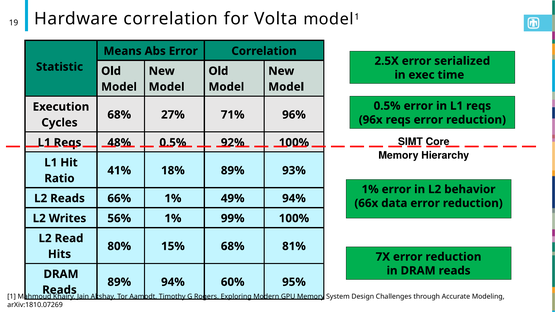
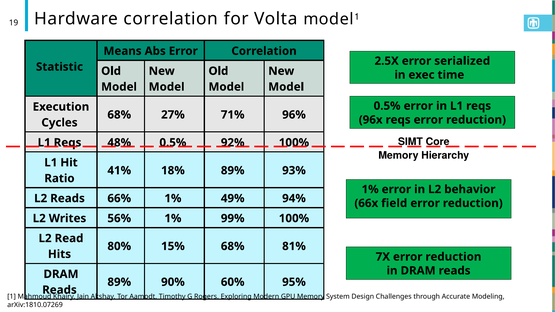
data: data -> field
89% 94%: 94% -> 90%
